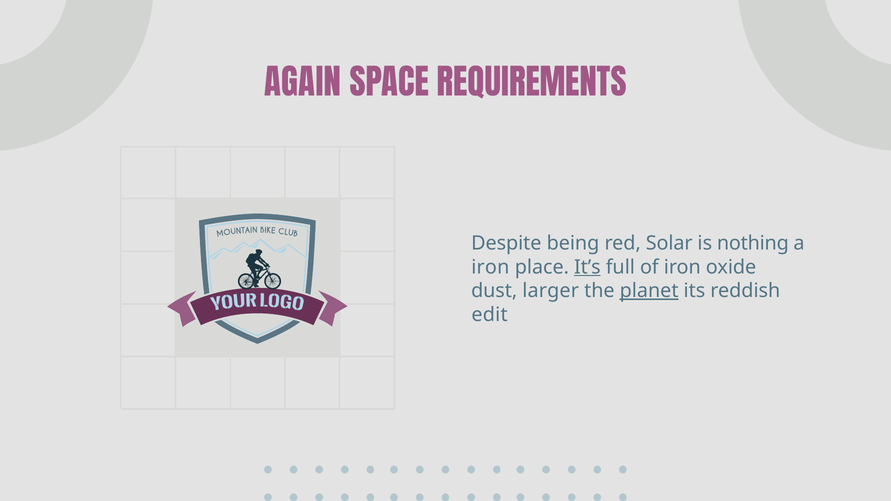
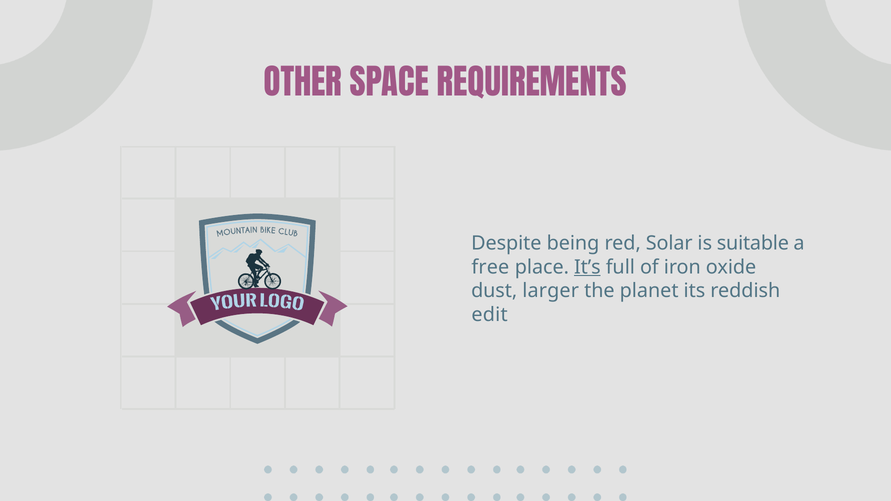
AGAIN: AGAIN -> OTHER
nothing: nothing -> suitable
iron at (490, 267): iron -> free
planet underline: present -> none
